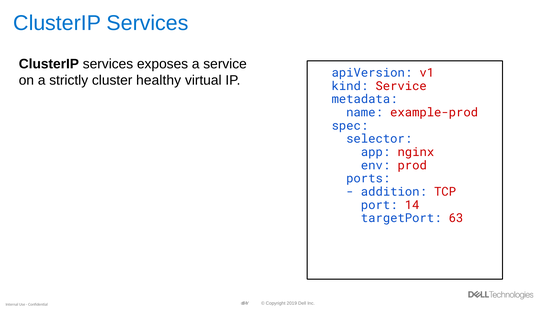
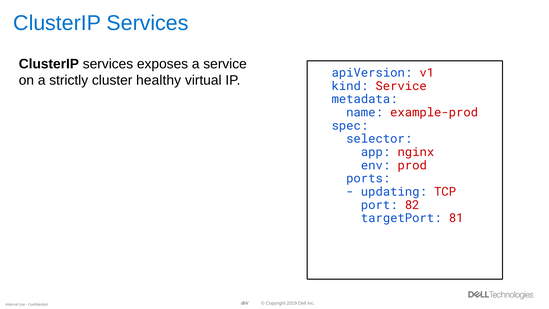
addition: addition -> updating
14: 14 -> 82
63: 63 -> 81
